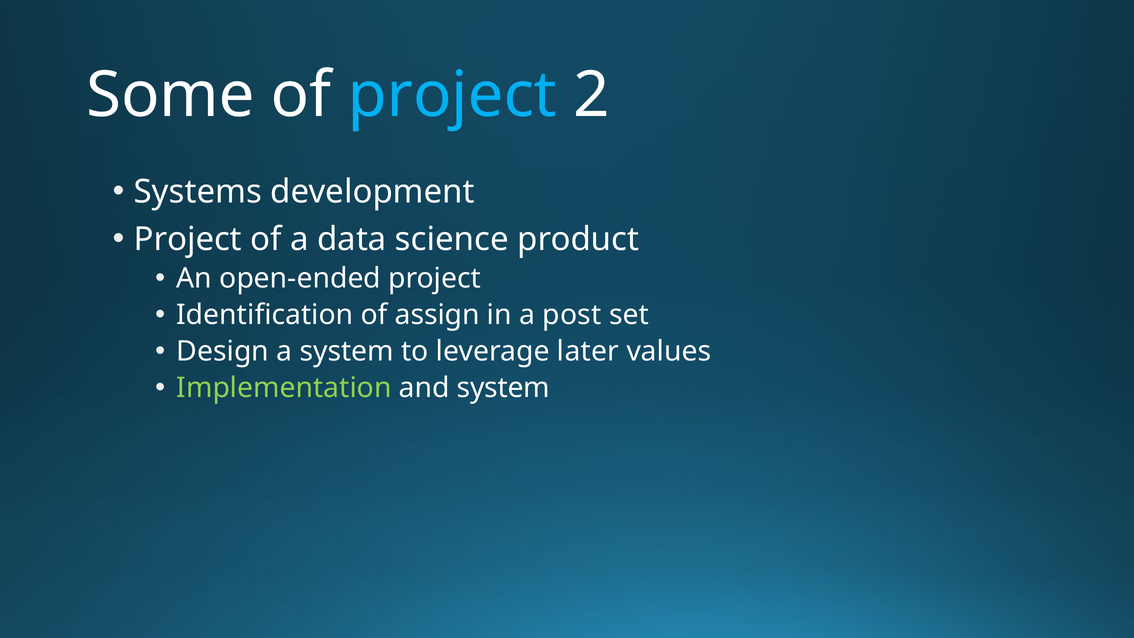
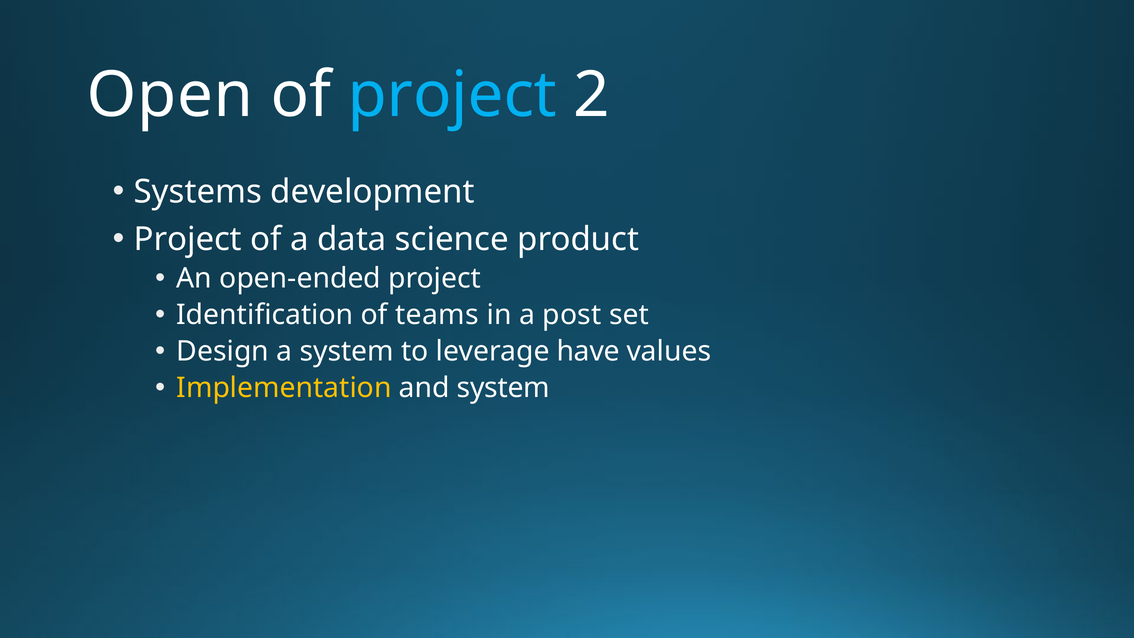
Some: Some -> Open
assign: assign -> teams
later: later -> have
Implementation colour: light green -> yellow
